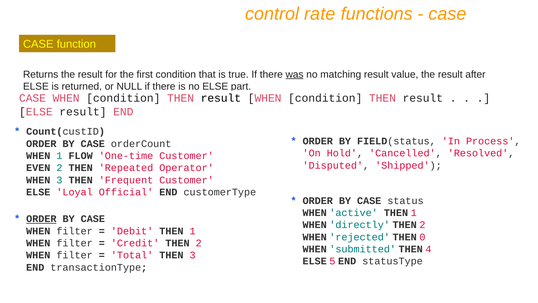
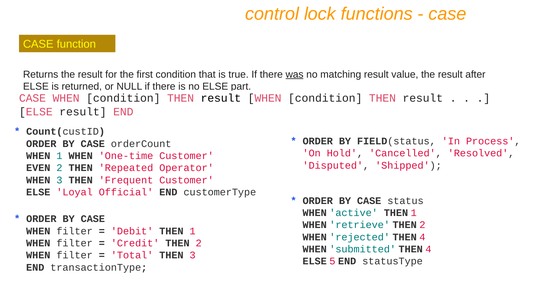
rate: rate -> lock
WHEN 1 FLOW: FLOW -> WHEN
ORDER at (41, 219) underline: present -> none
directly: directly -> retrieve
rejected THEN 0: 0 -> 4
